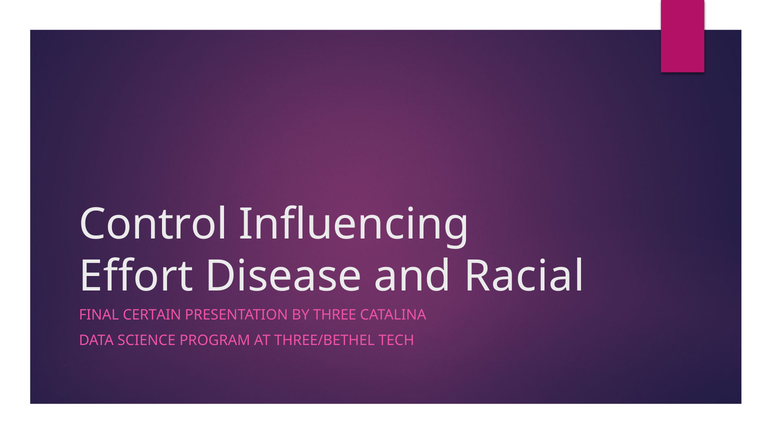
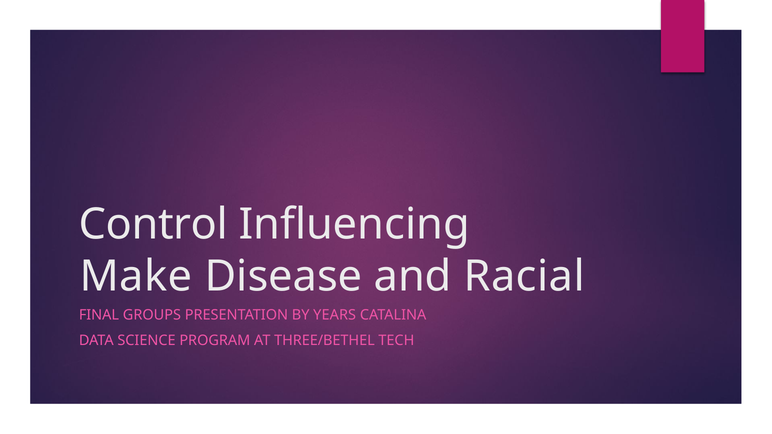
Effort: Effort -> Make
CERTAIN: CERTAIN -> GROUPS
THREE: THREE -> YEARS
